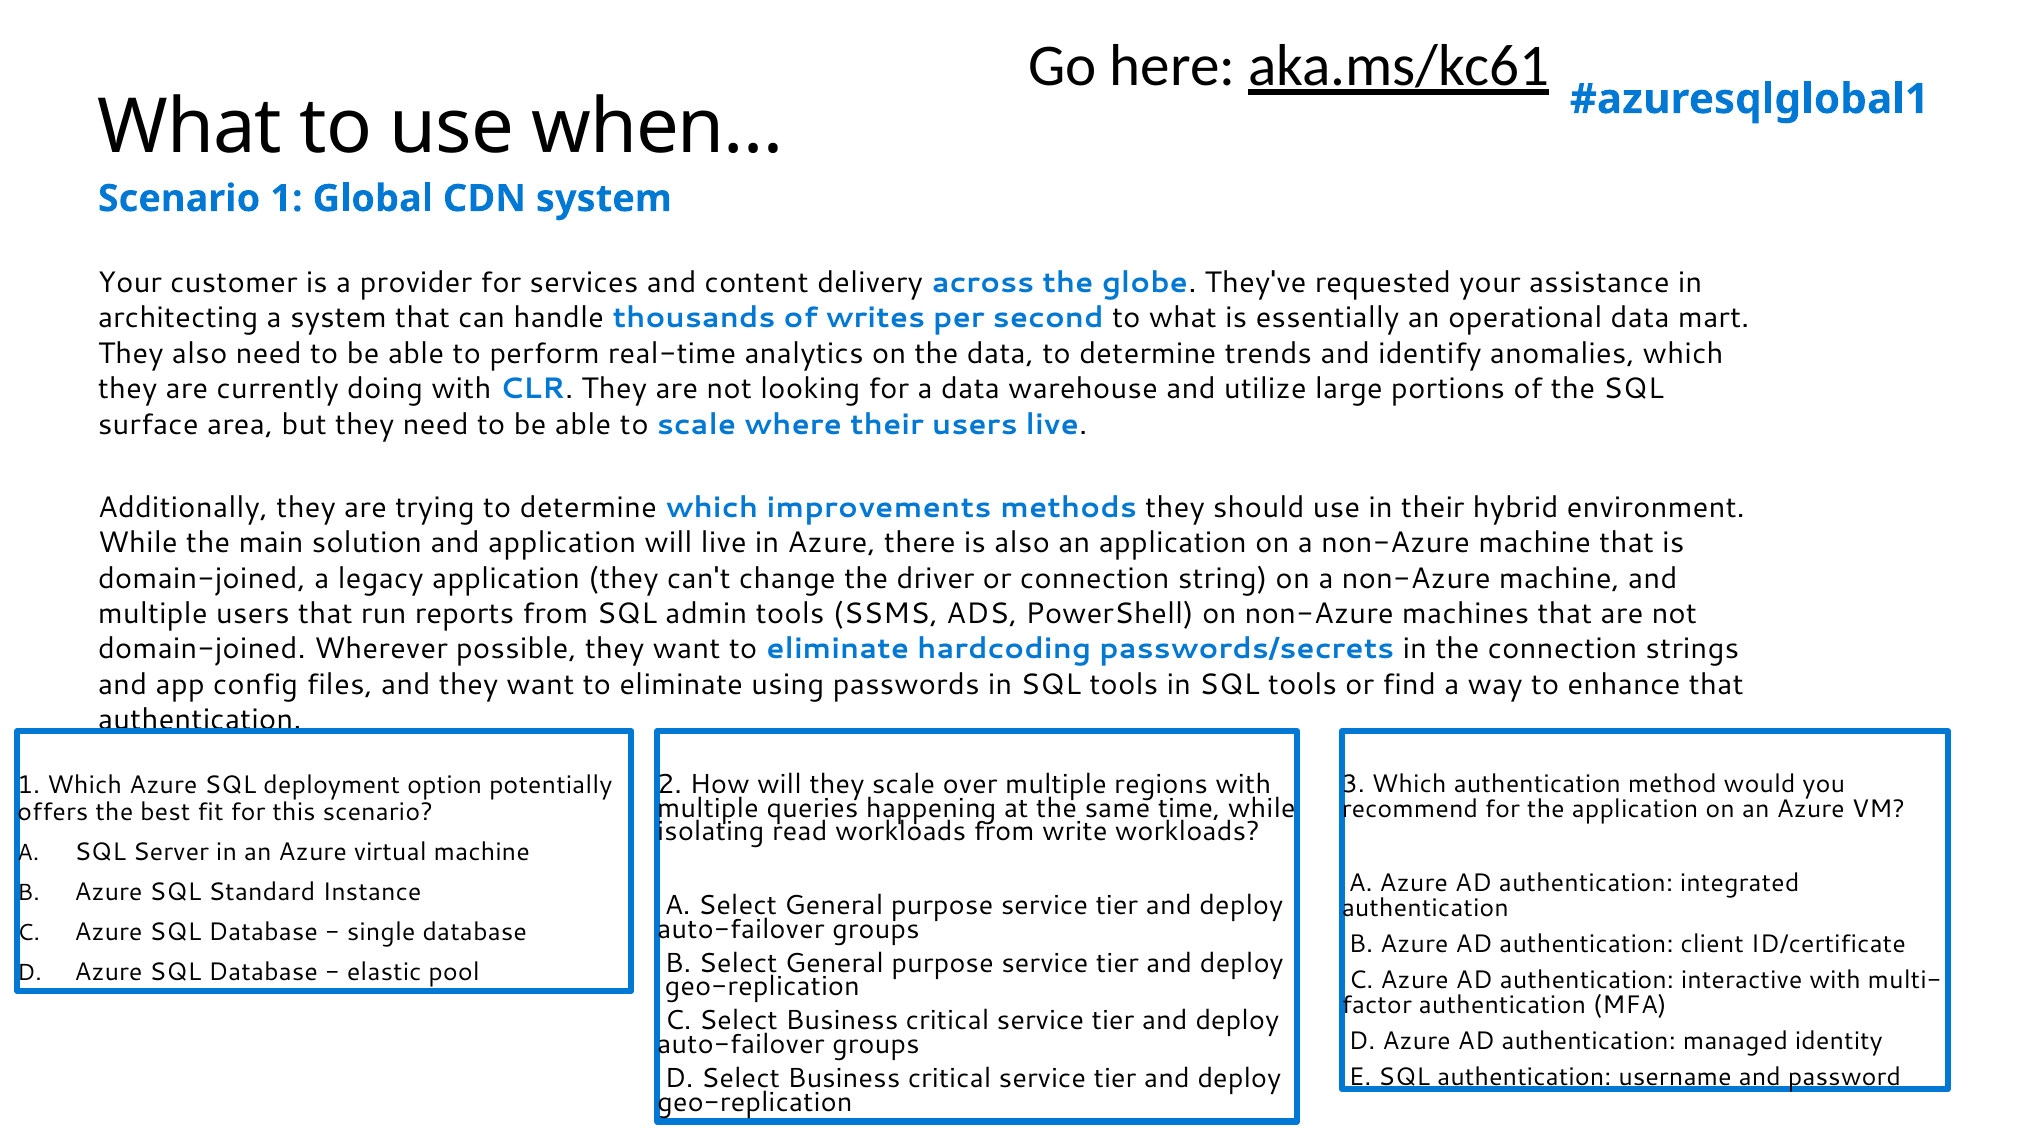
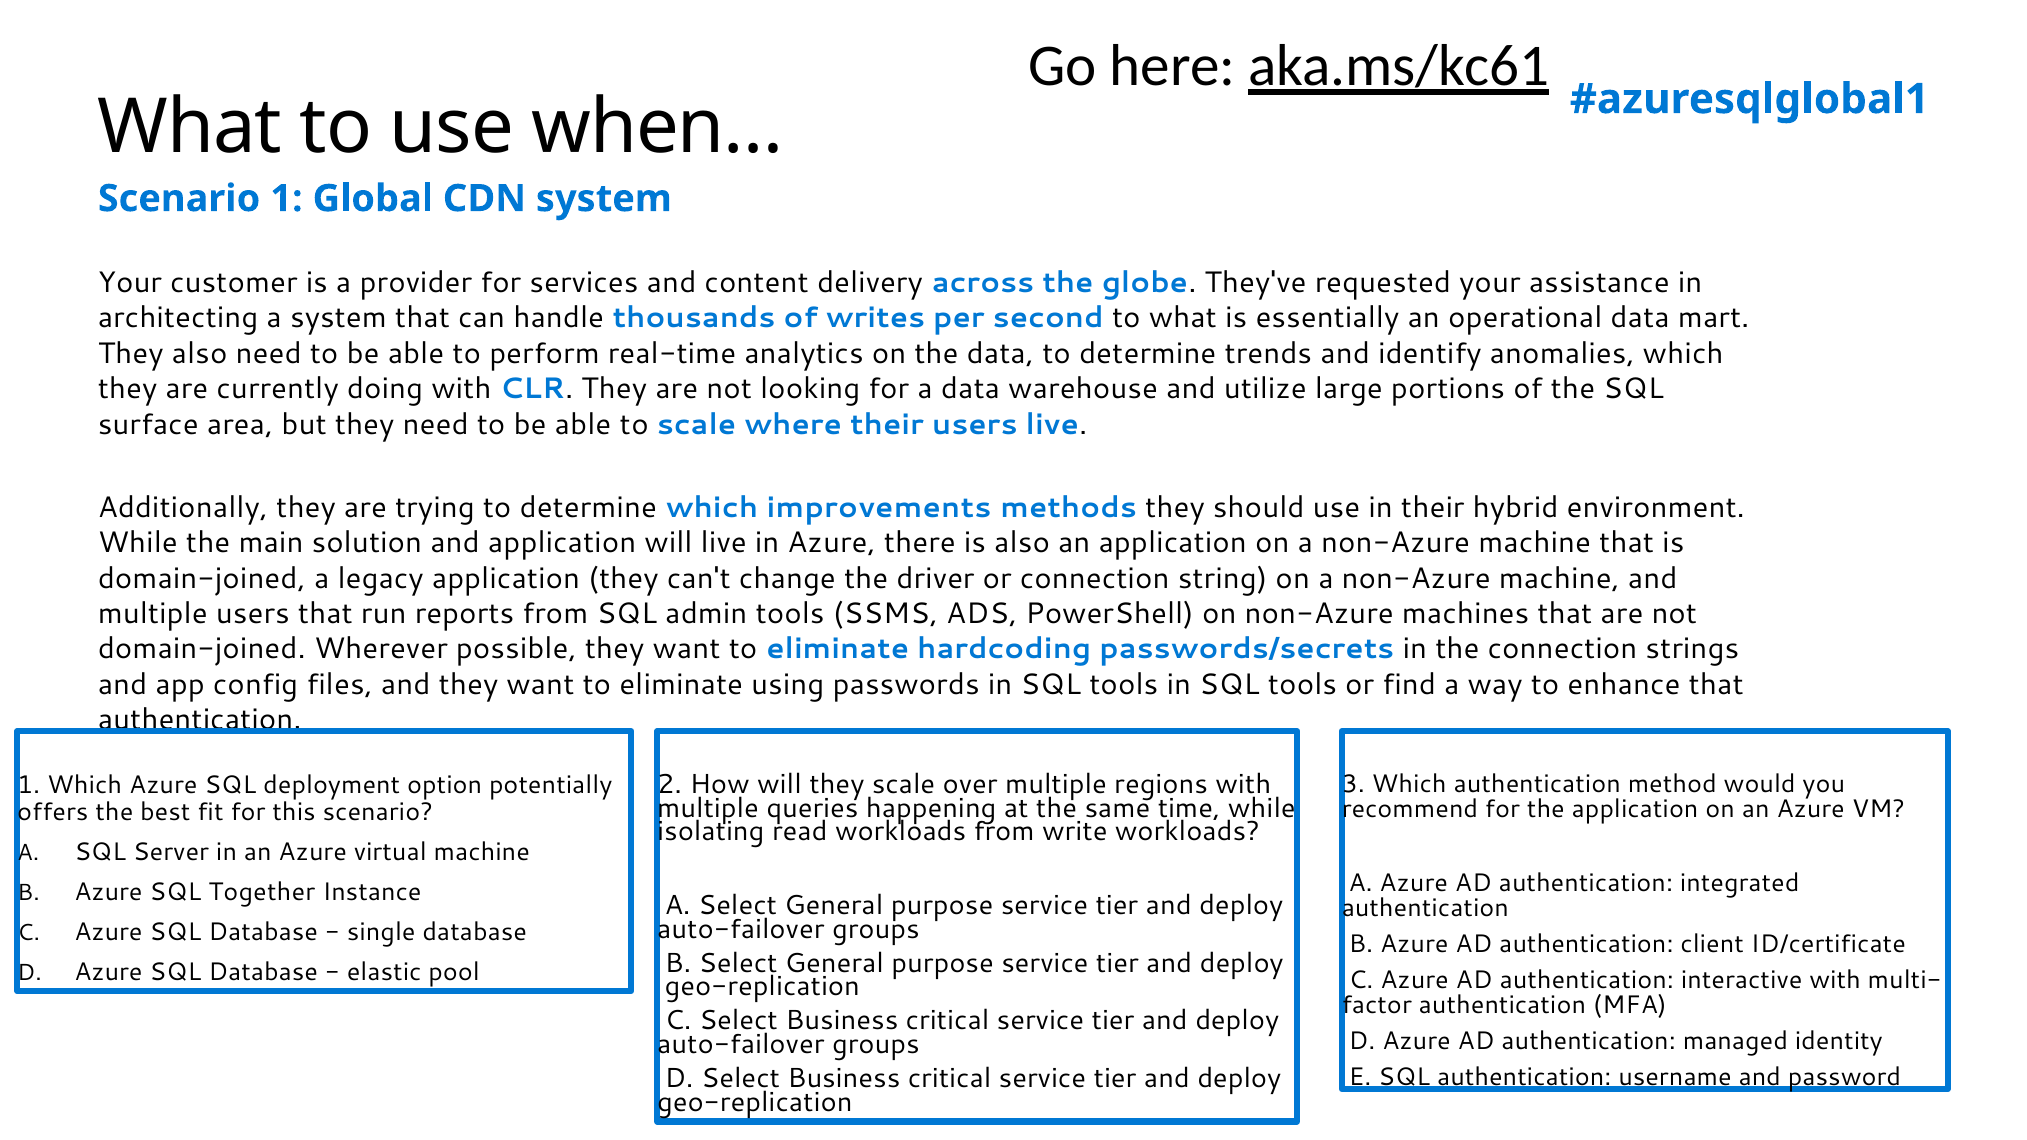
Standard: Standard -> Together
